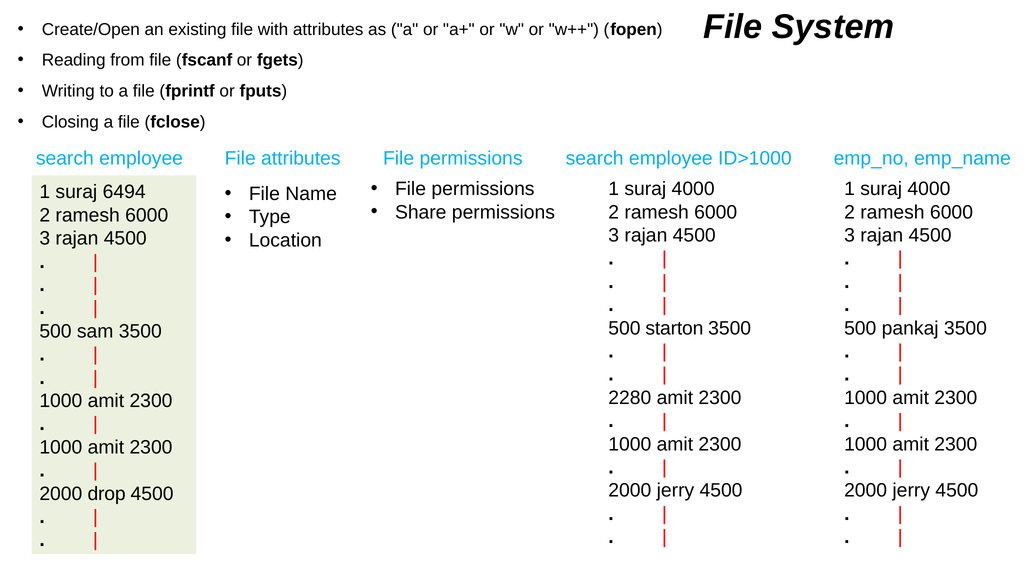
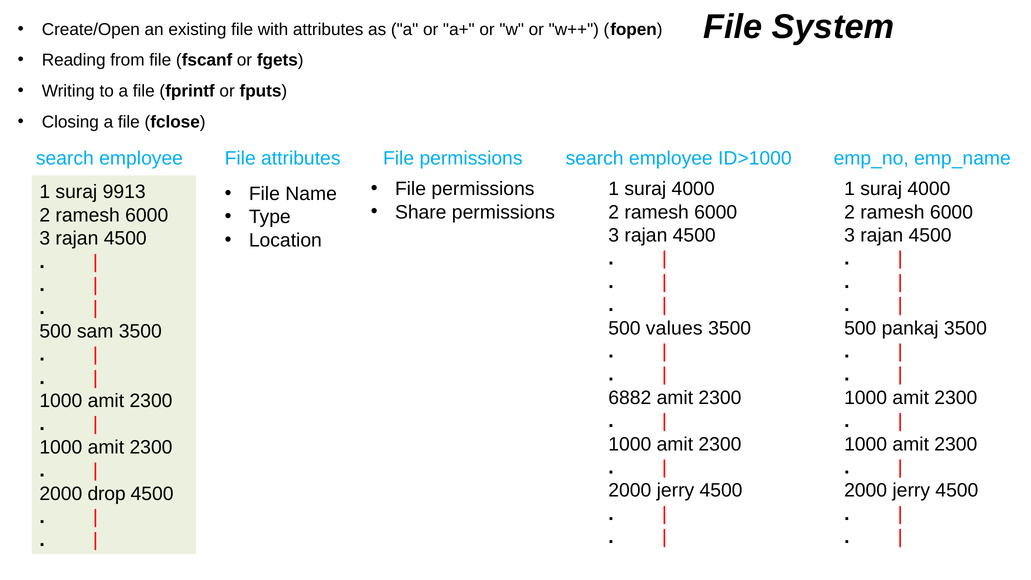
6494: 6494 -> 9913
starton: starton -> values
2280: 2280 -> 6882
